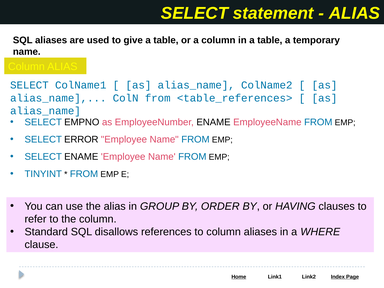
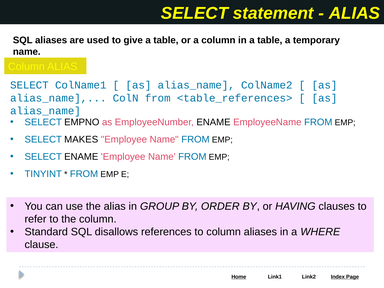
ERROR: ERROR -> MAKES
